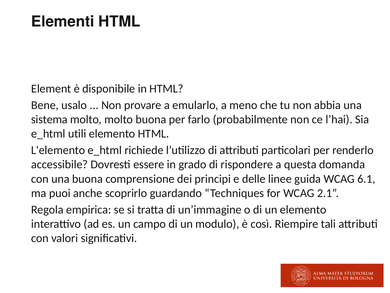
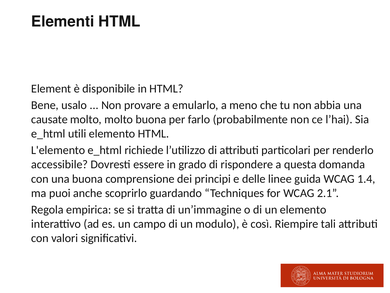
sistema: sistema -> causate
6.1: 6.1 -> 1.4
